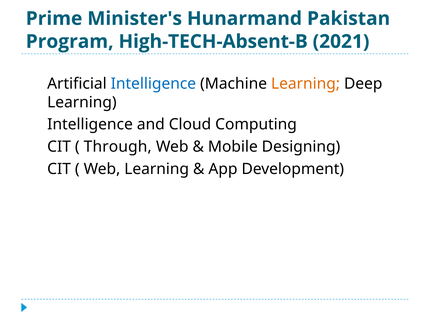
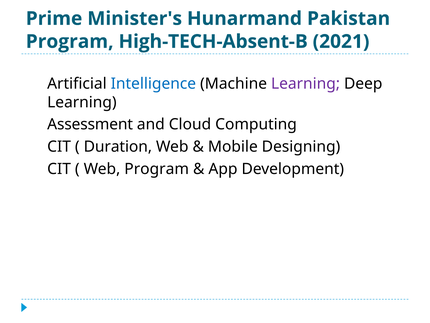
Learning at (306, 83) colour: orange -> purple
Intelligence at (90, 124): Intelligence -> Assessment
Through: Through -> Duration
Web Learning: Learning -> Program
